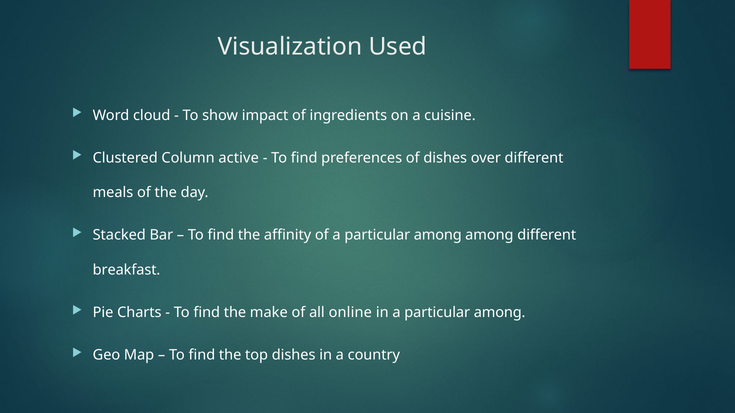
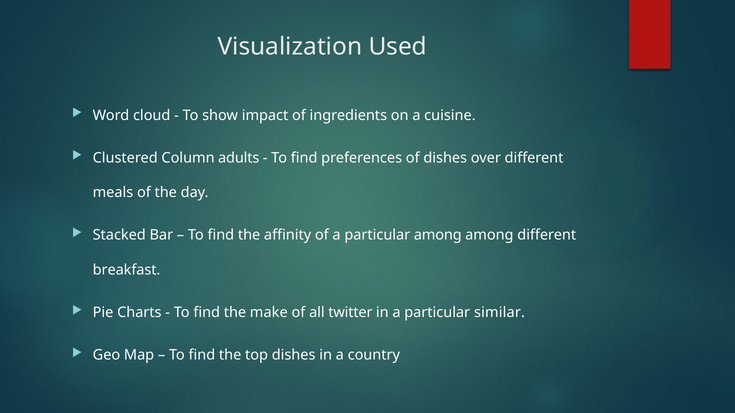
active: active -> adults
online: online -> twitter
in a particular among: among -> similar
